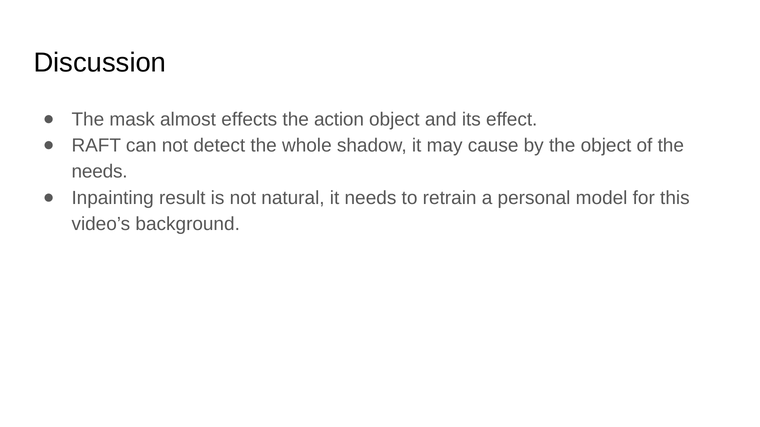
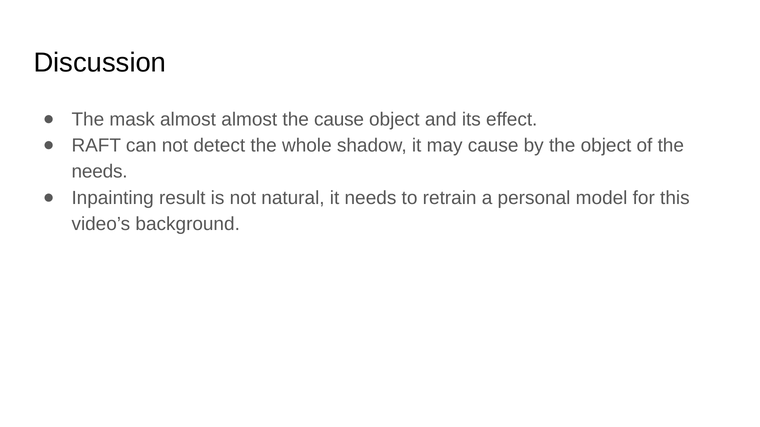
almost effects: effects -> almost
the action: action -> cause
